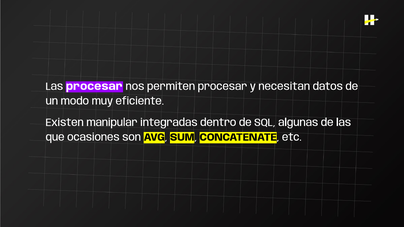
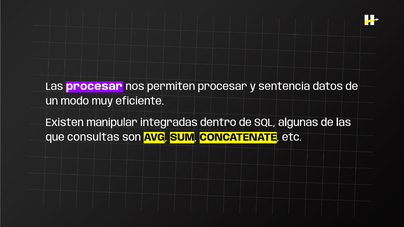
necesitan: necesitan -> sentencia
ocasiones: ocasiones -> consultas
